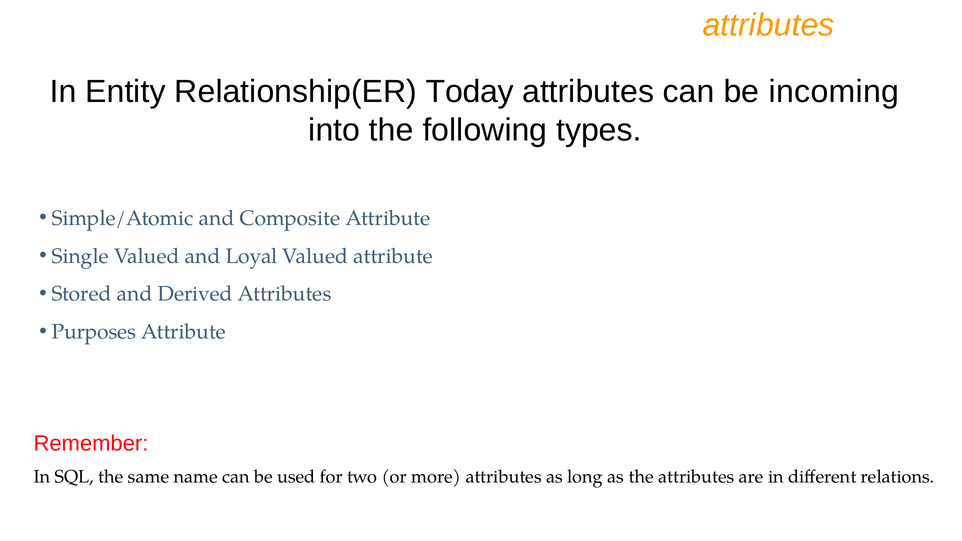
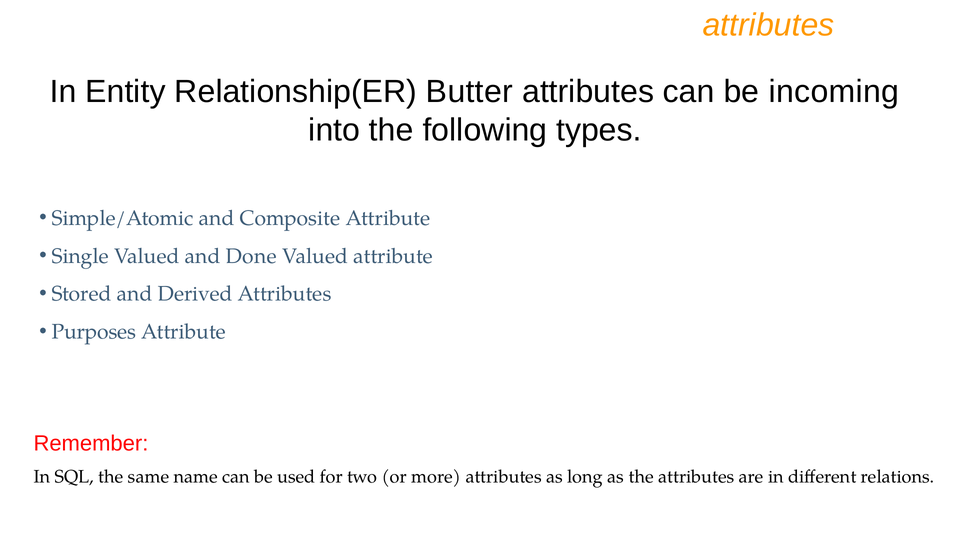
Today: Today -> Butter
Loyal: Loyal -> Done
